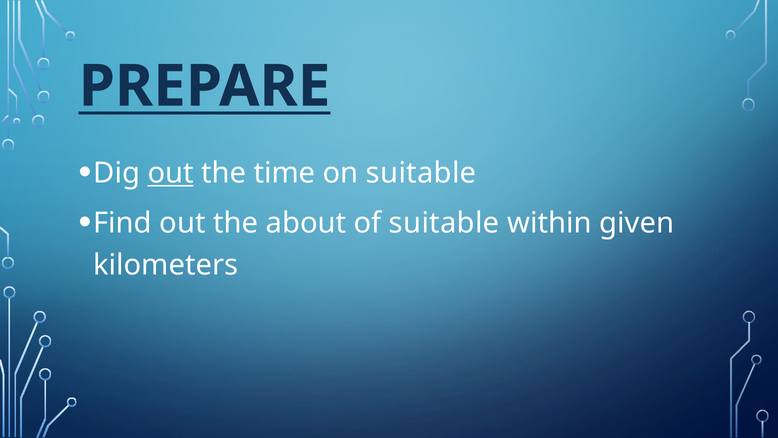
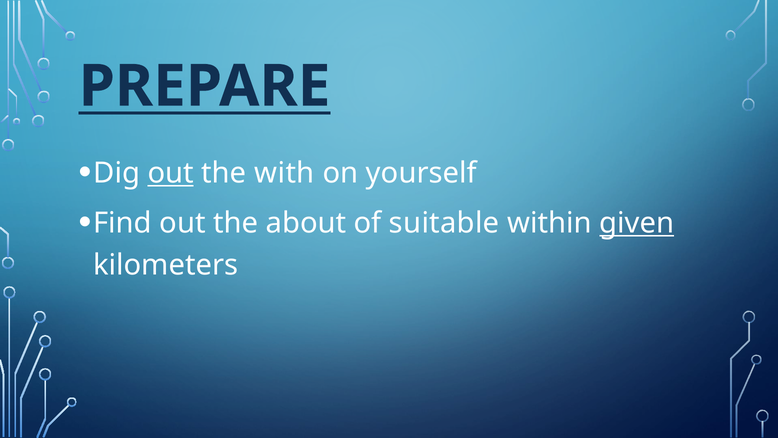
time: time -> with
on suitable: suitable -> yourself
given underline: none -> present
